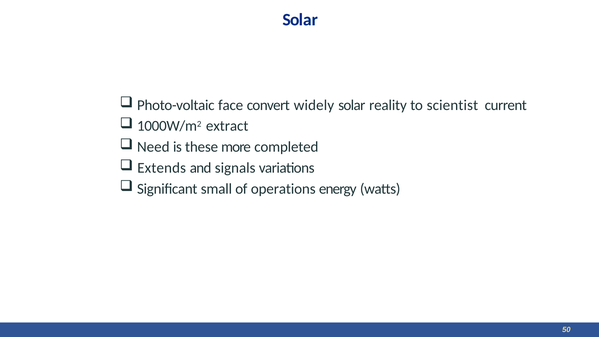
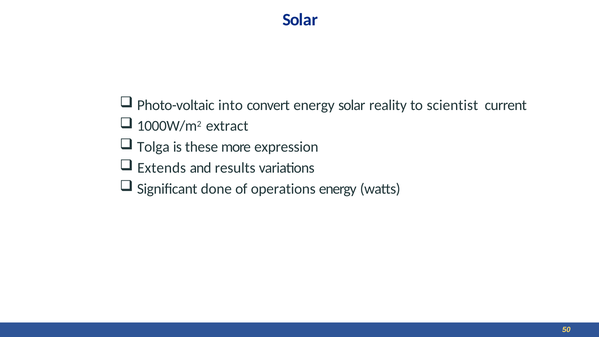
face: face -> into
convert widely: widely -> energy
Need: Need -> Tolga
completed: completed -> expression
signals: signals -> results
small: small -> done
